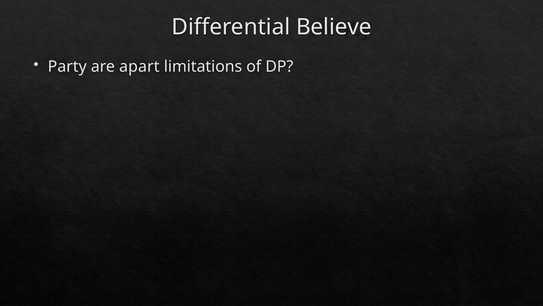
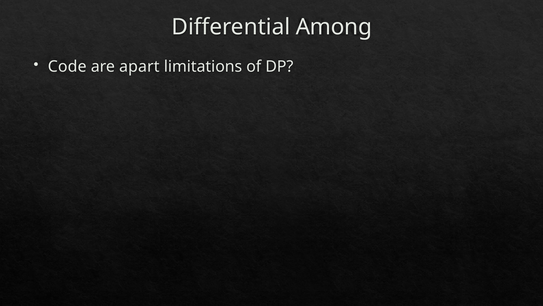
Believe: Believe -> Among
Party: Party -> Code
